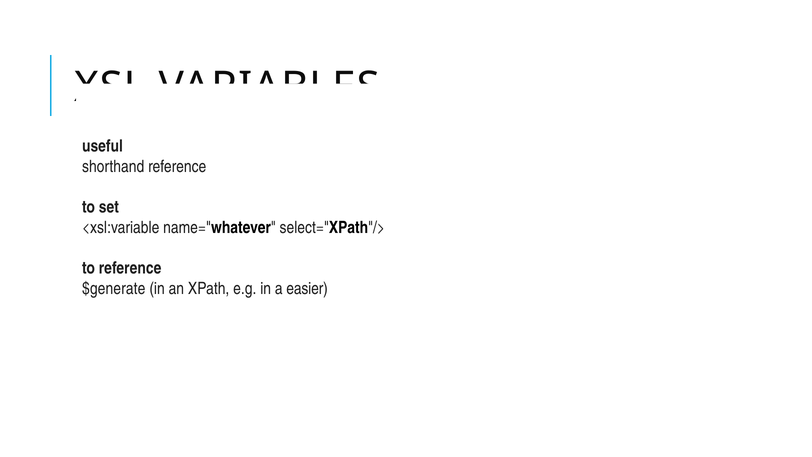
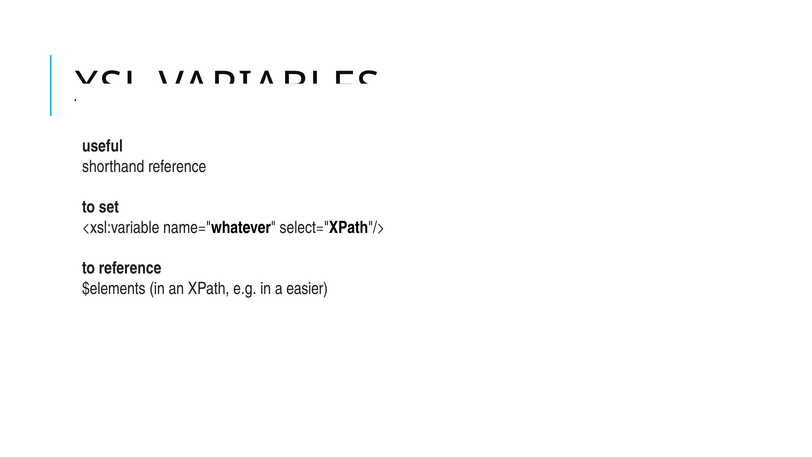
$generate: $generate -> $elements
